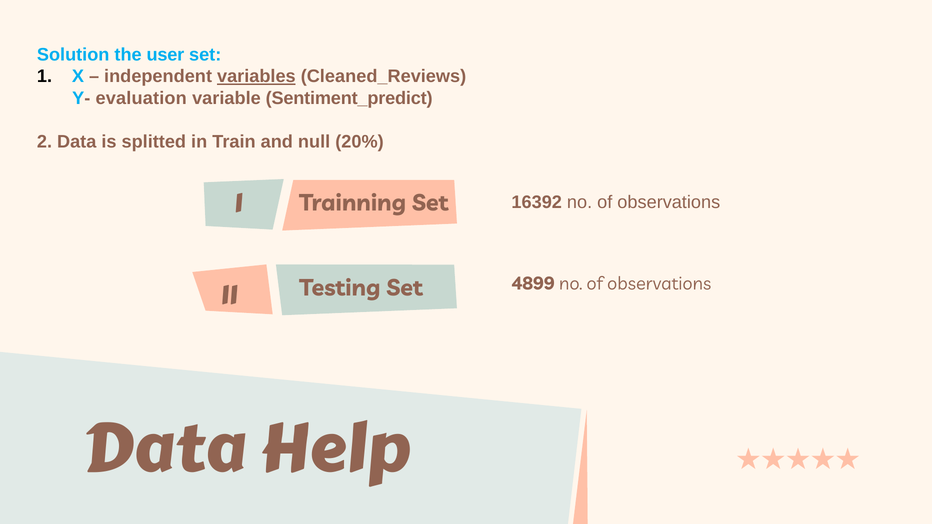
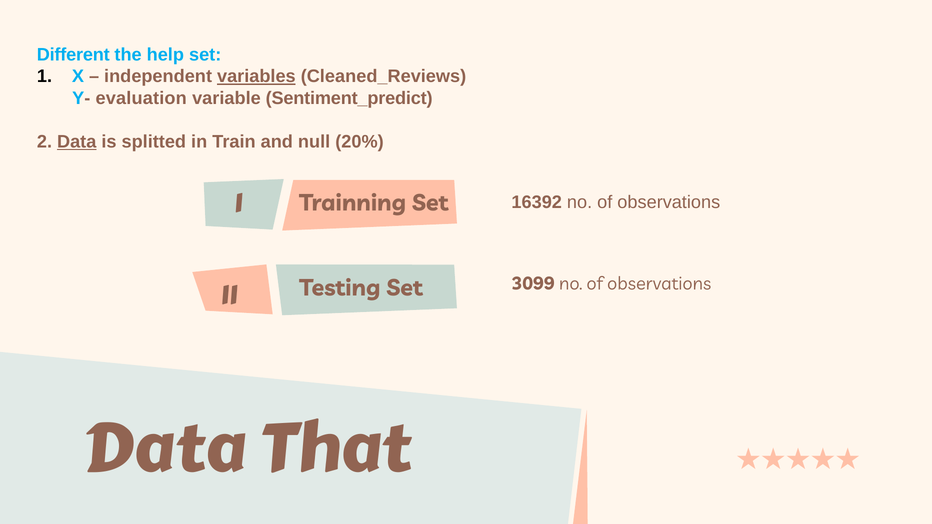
Solution: Solution -> Different
user: user -> help
Data at (77, 142) underline: none -> present
4899: 4899 -> 3099
Help: Help -> That
